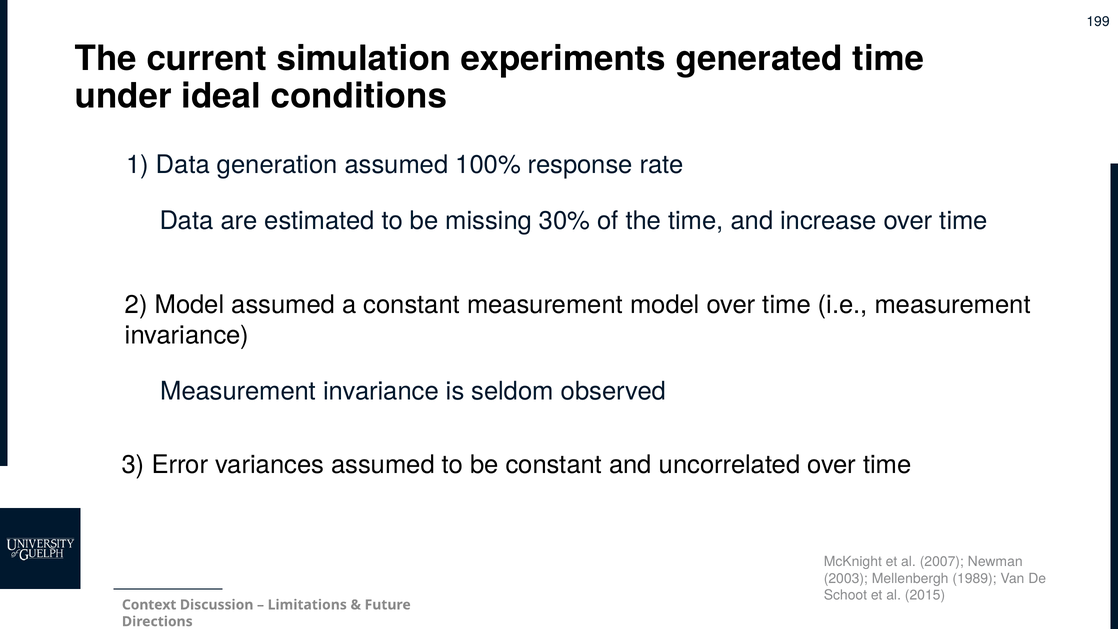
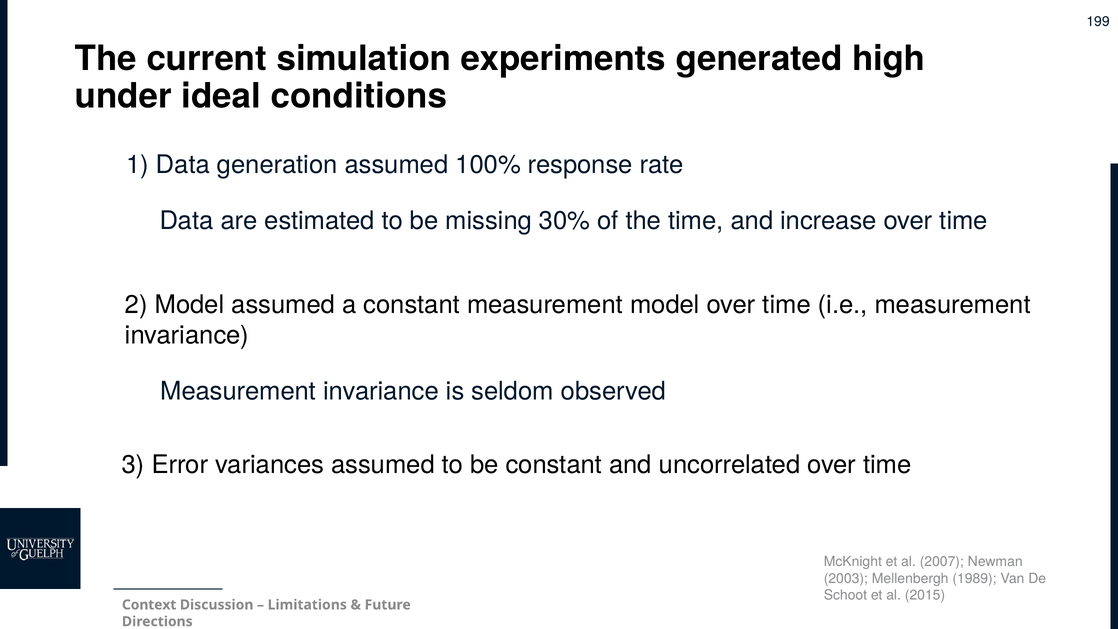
generated time: time -> high
